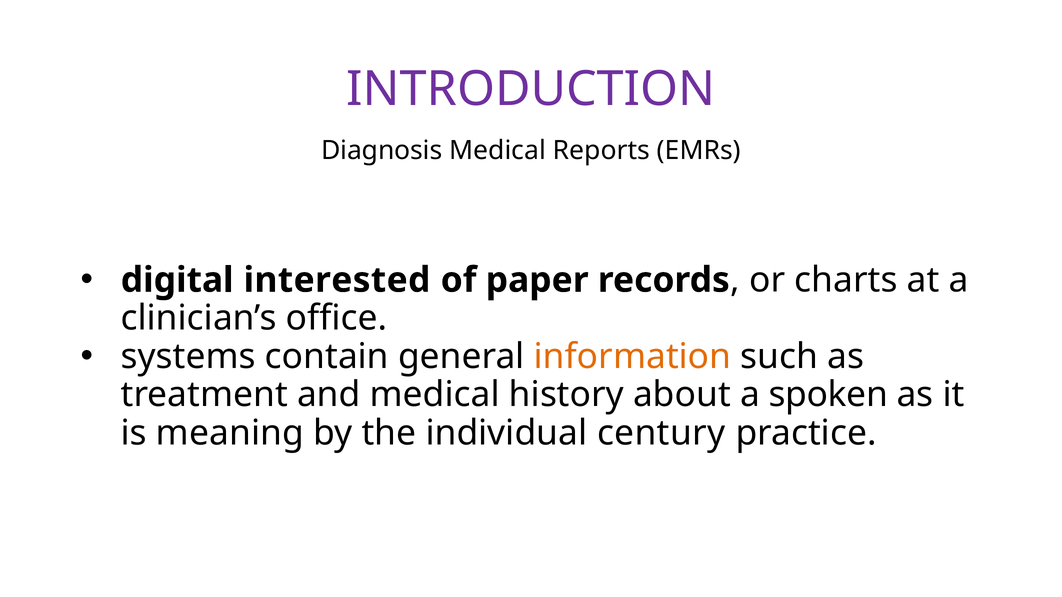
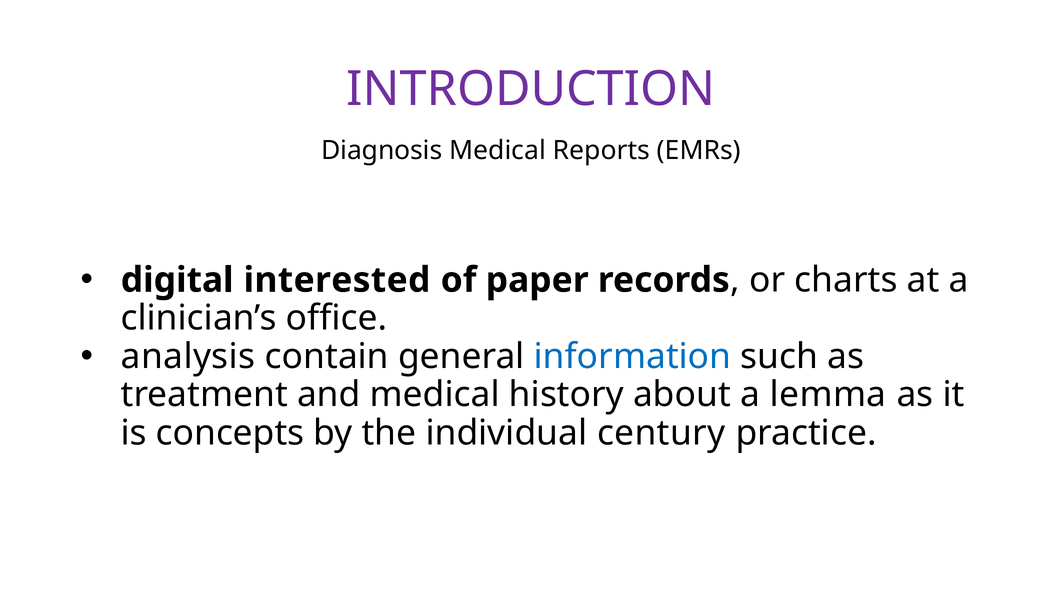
systems: systems -> analysis
information colour: orange -> blue
spoken: spoken -> lemma
meaning: meaning -> concepts
